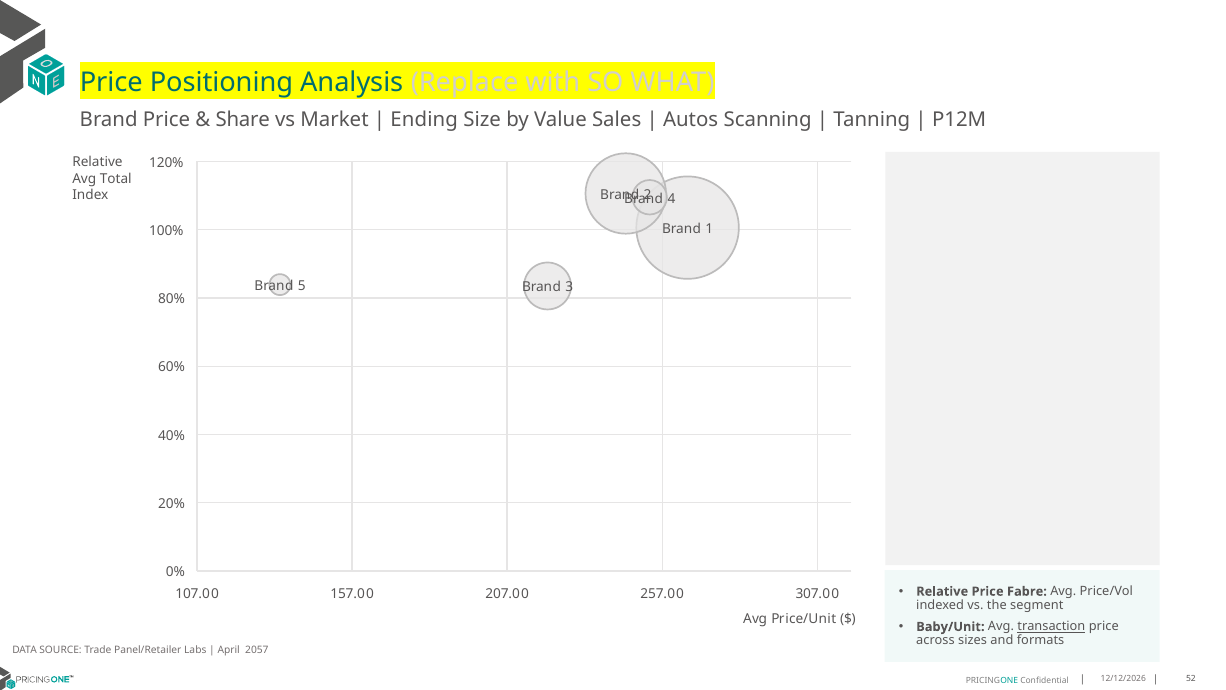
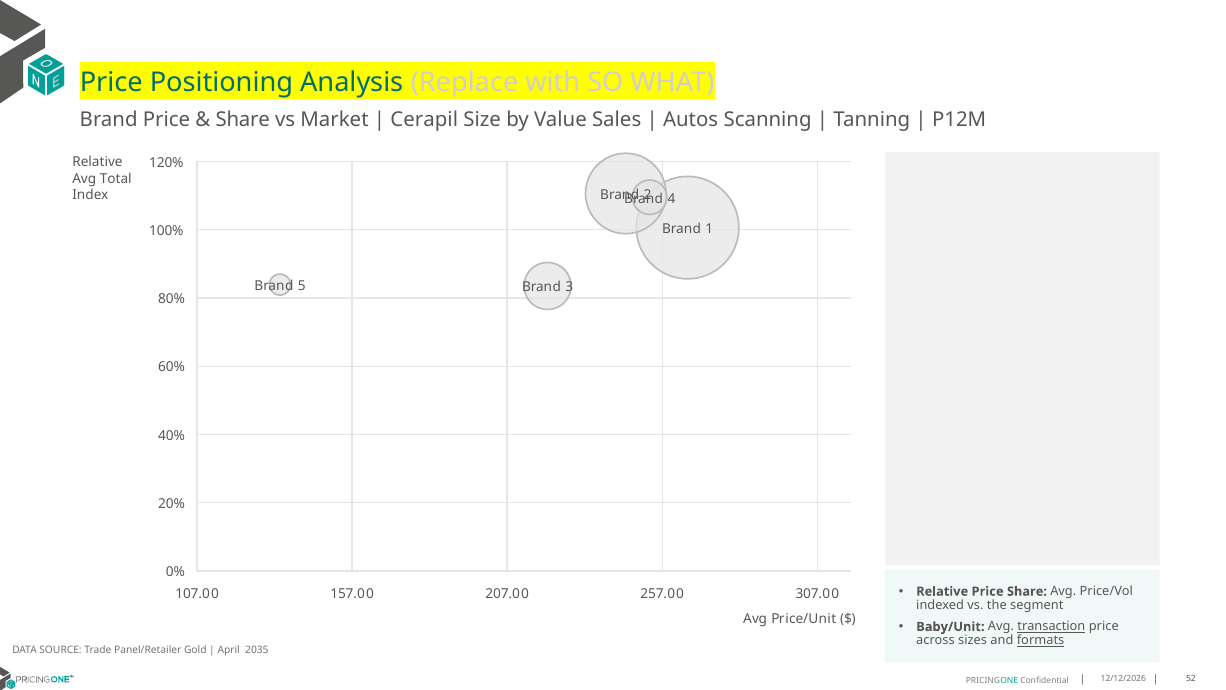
Ending: Ending -> Cerapil
Price Fabre: Fabre -> Share
formats underline: none -> present
Labs: Labs -> Gold
2057: 2057 -> 2035
